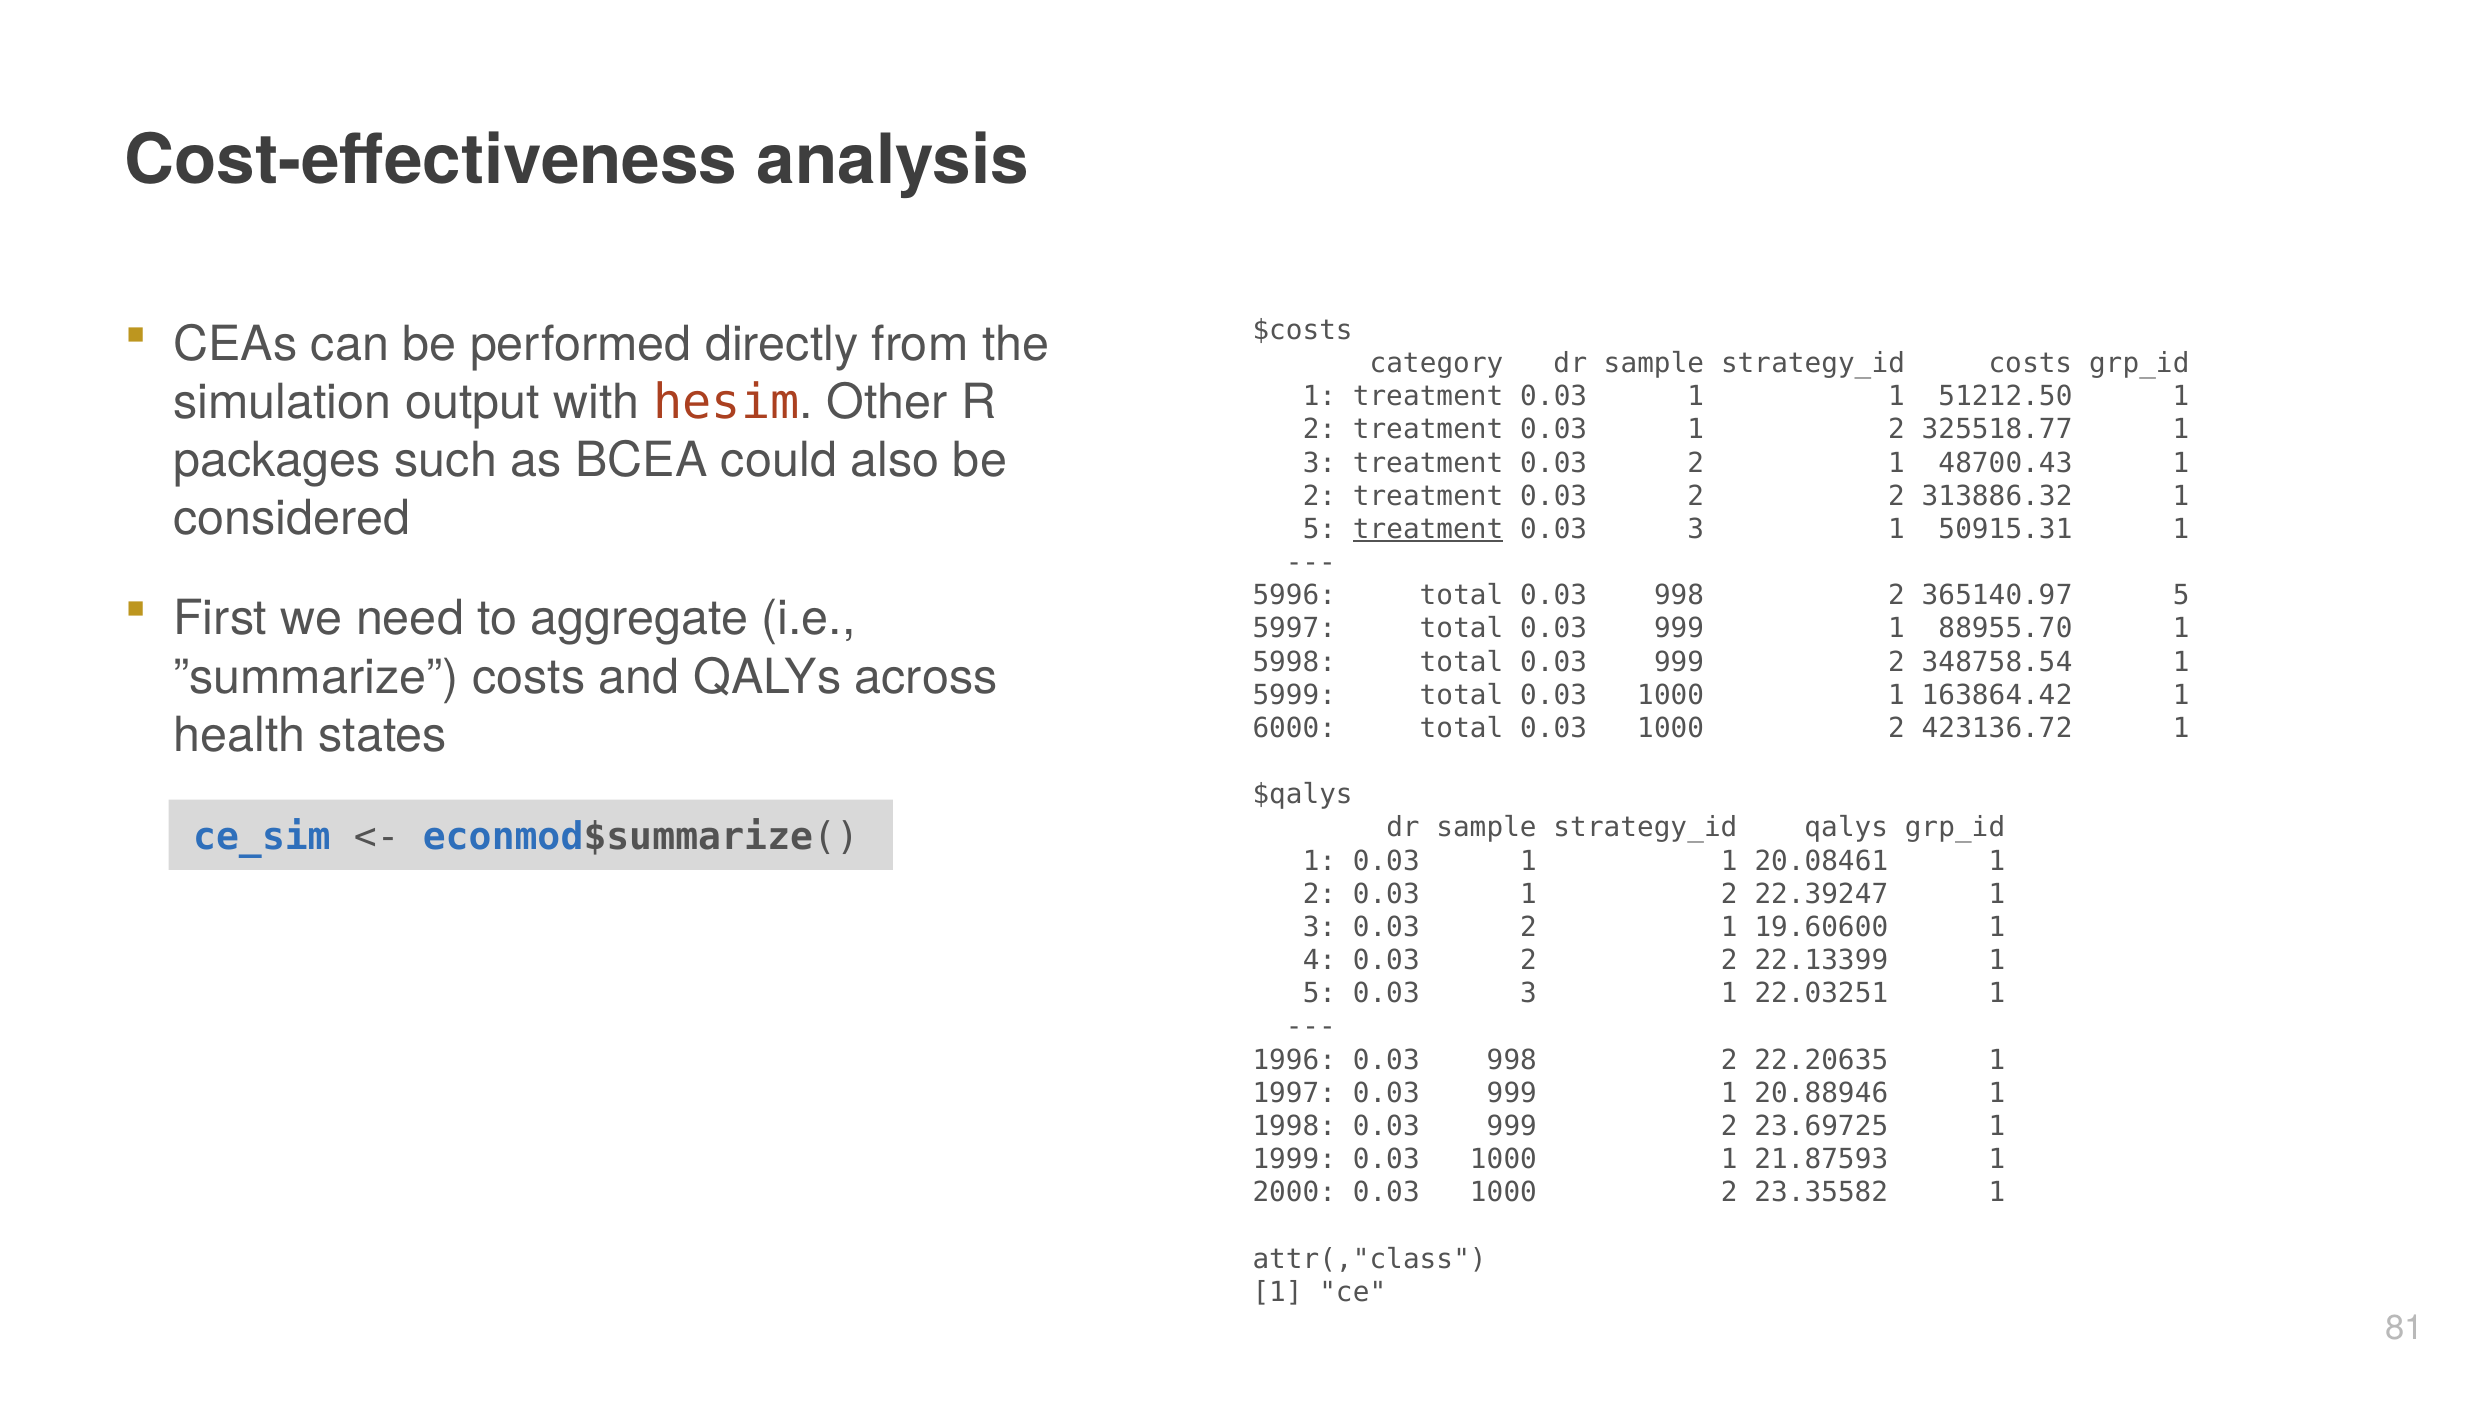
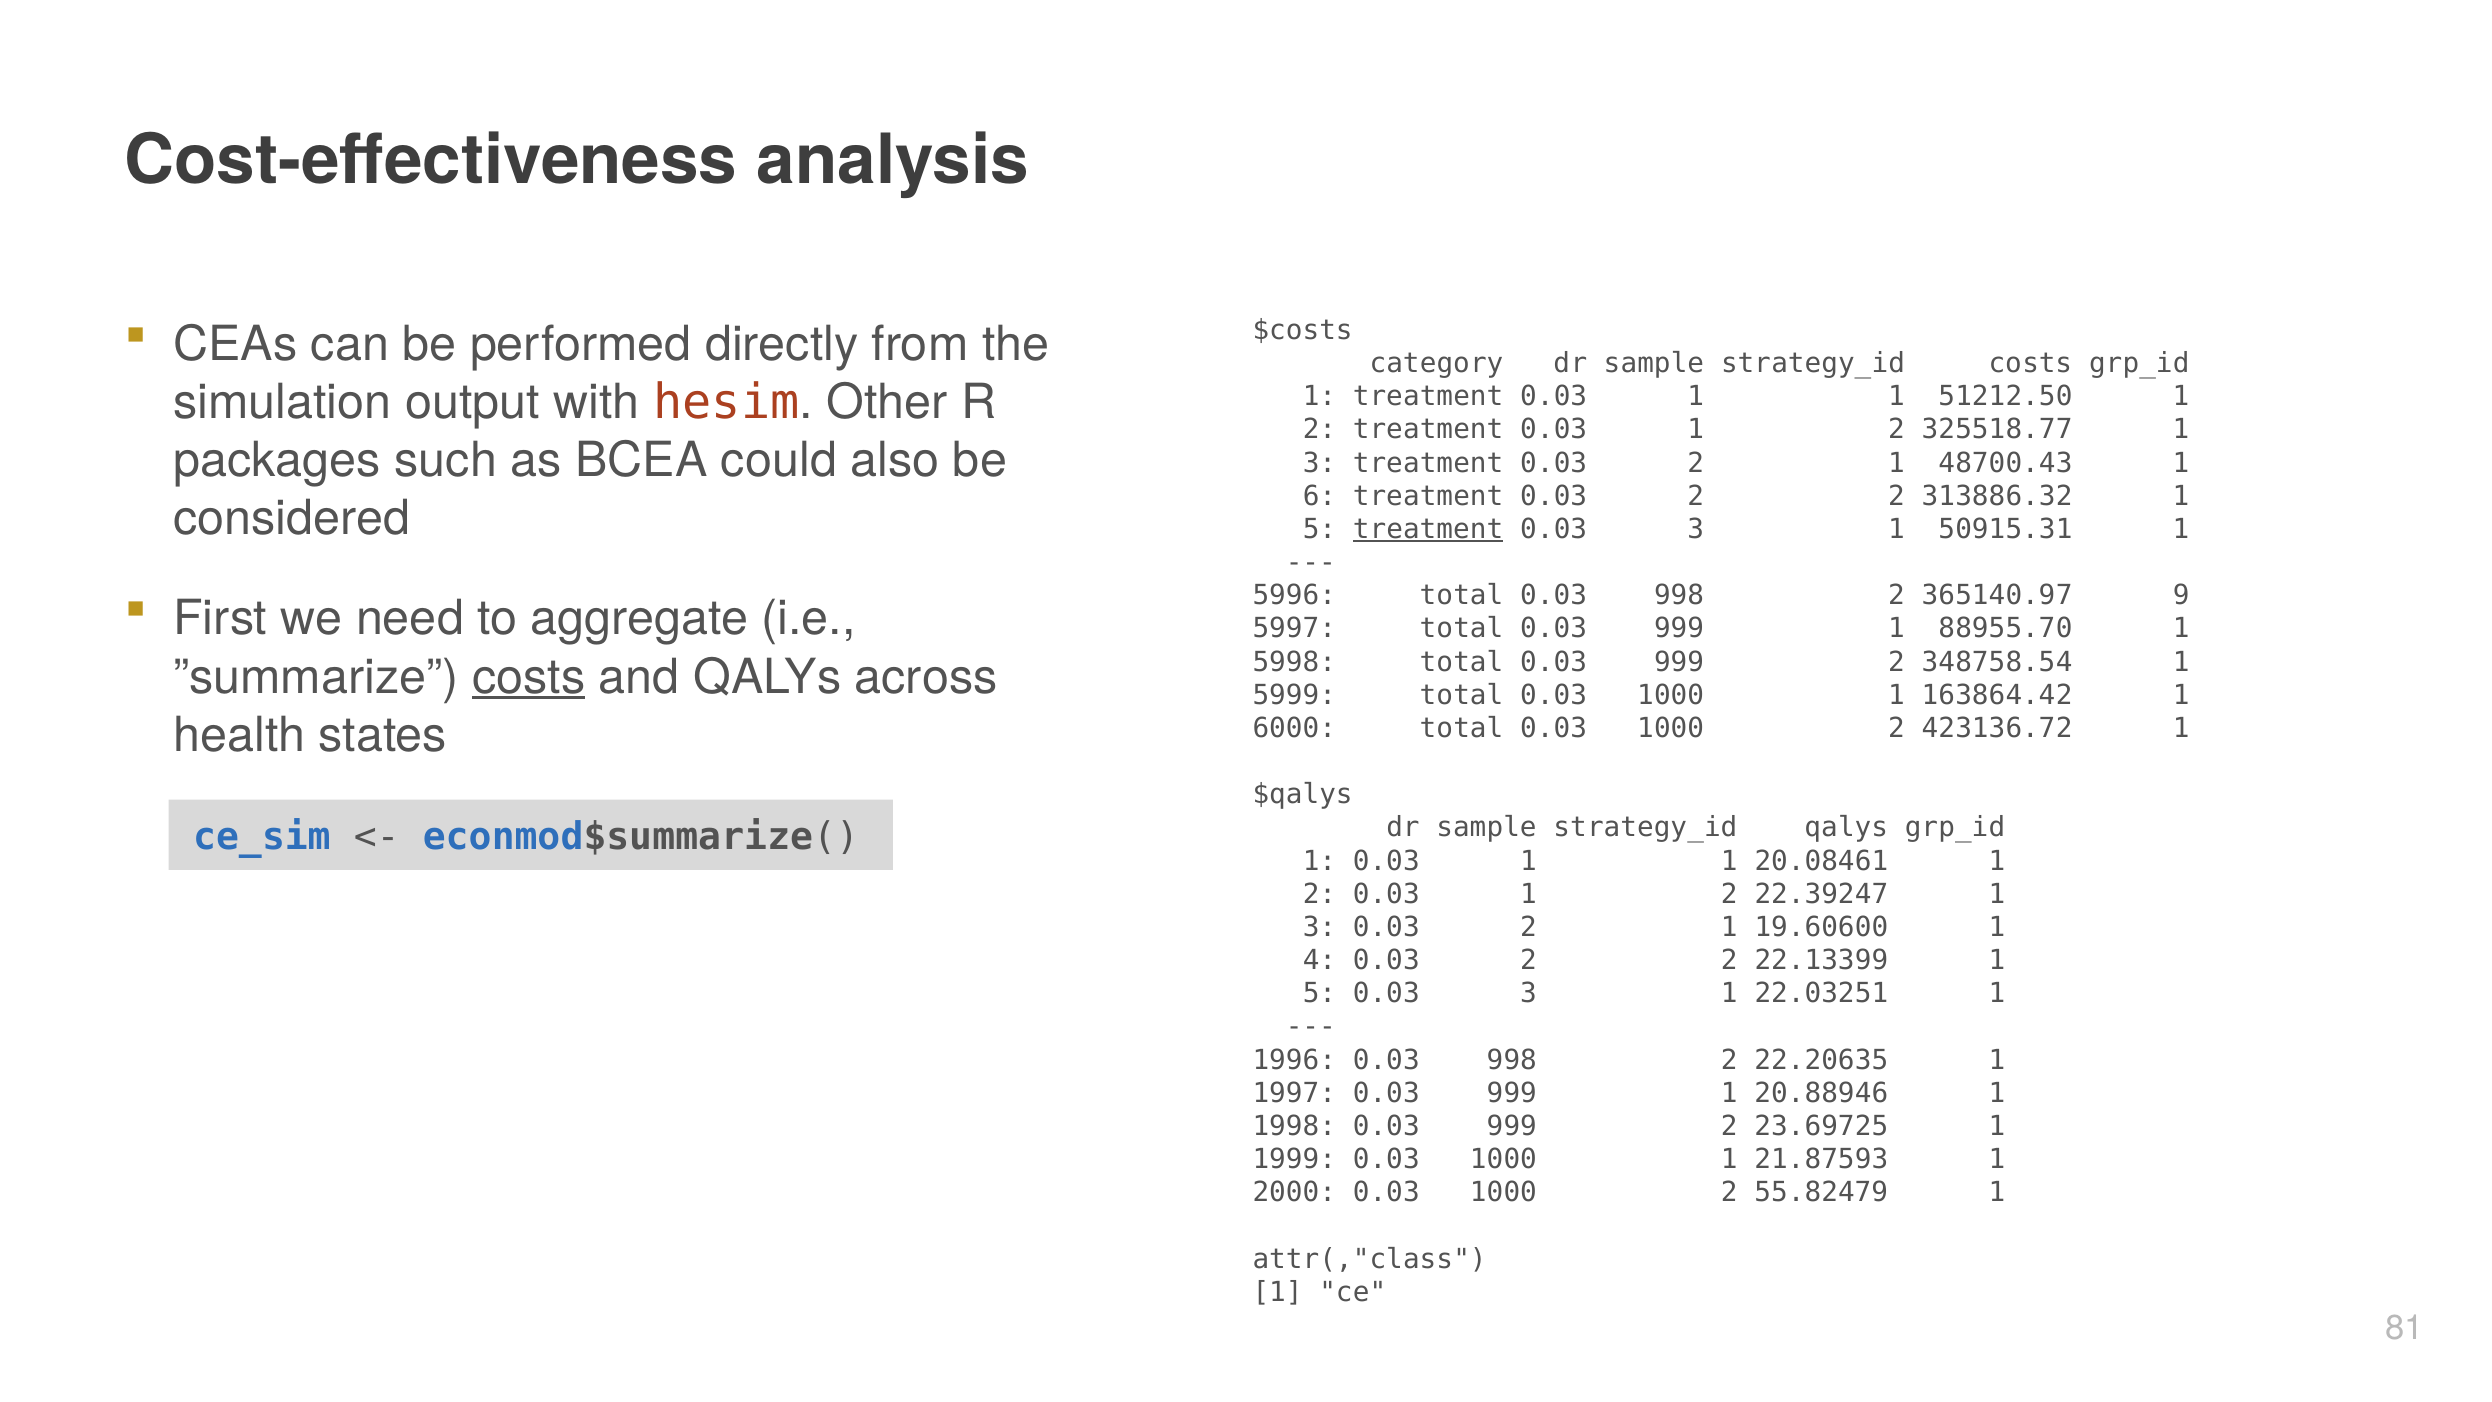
2 at (1319, 496): 2 -> 6
365140.97 5: 5 -> 9
costs at (529, 677) underline: none -> present
23.35582: 23.35582 -> 55.82479
